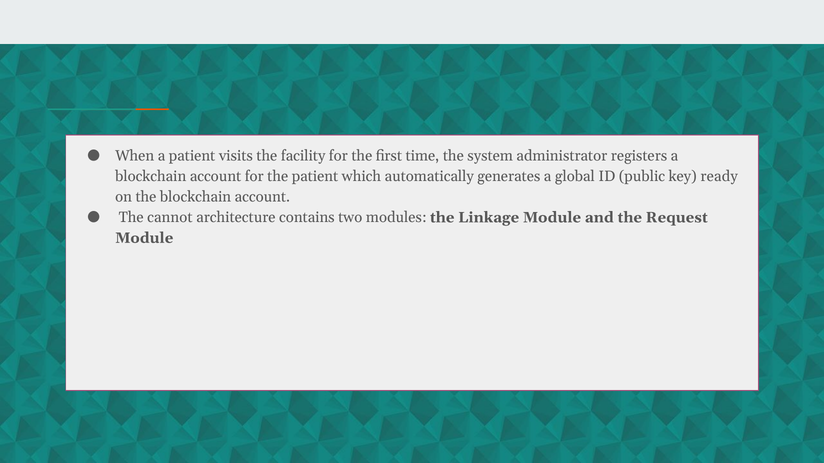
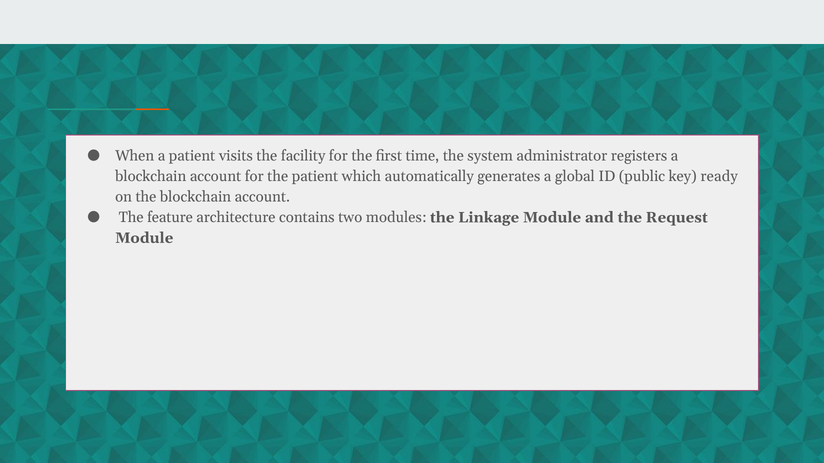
cannot: cannot -> feature
